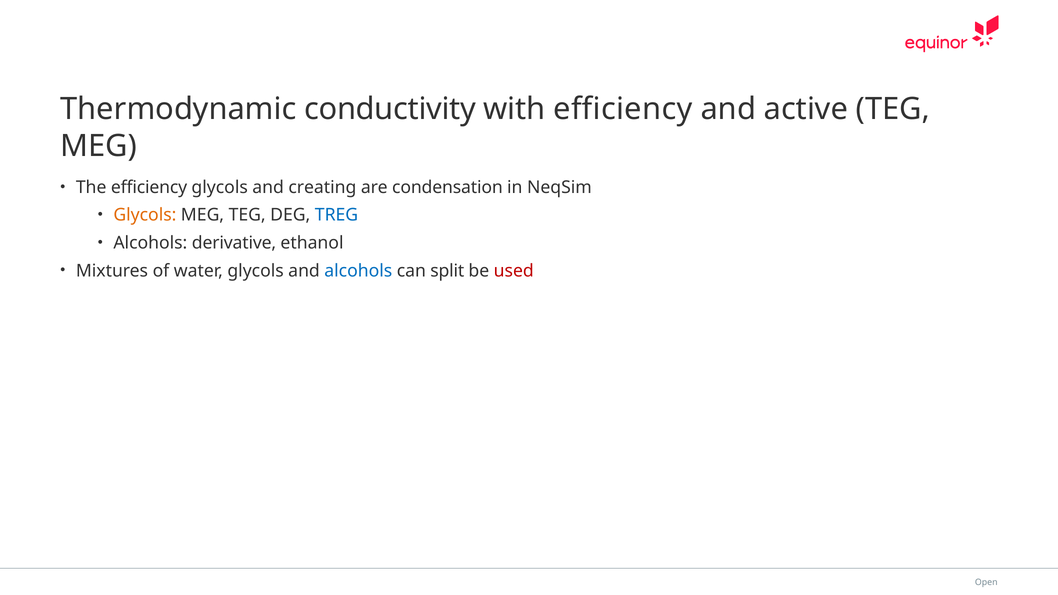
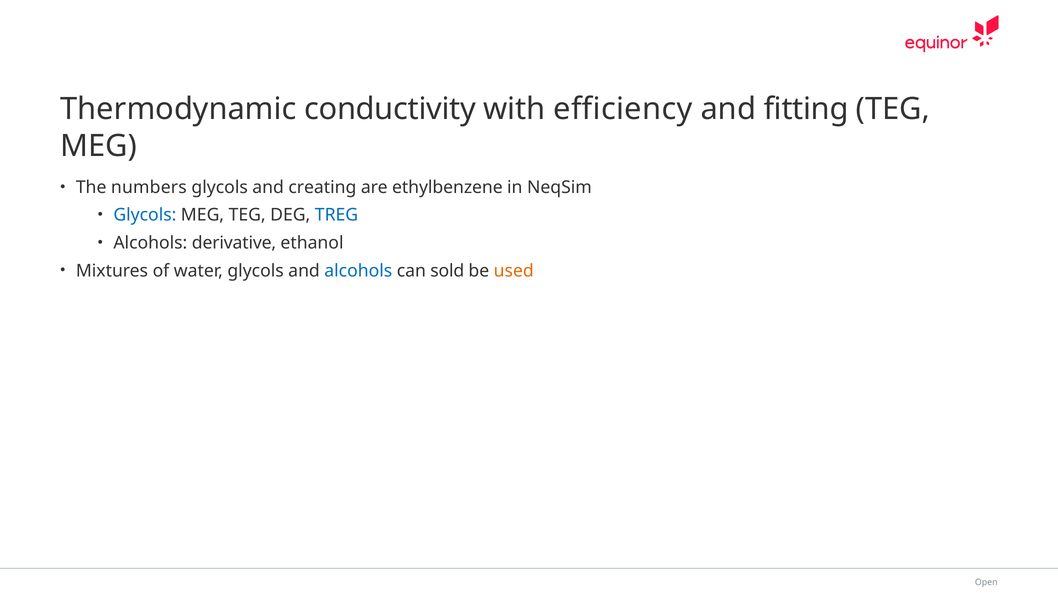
active: active -> fitting
The efficiency: efficiency -> numbers
condensation: condensation -> ethylbenzene
Glycols at (145, 215) colour: orange -> blue
split: split -> sold
used colour: red -> orange
